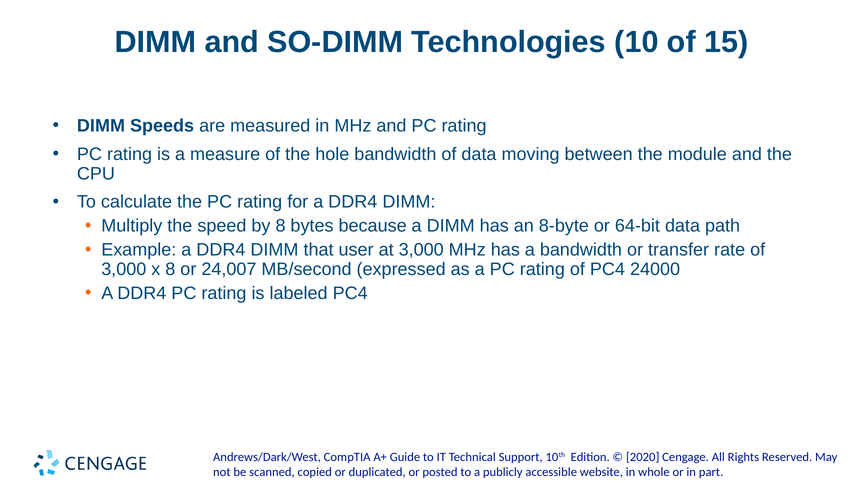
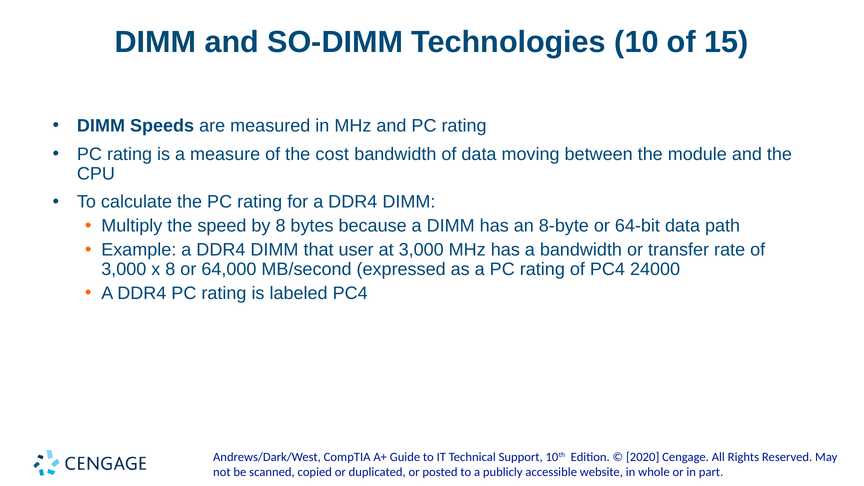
hole: hole -> cost
24,007: 24,007 -> 64,000
